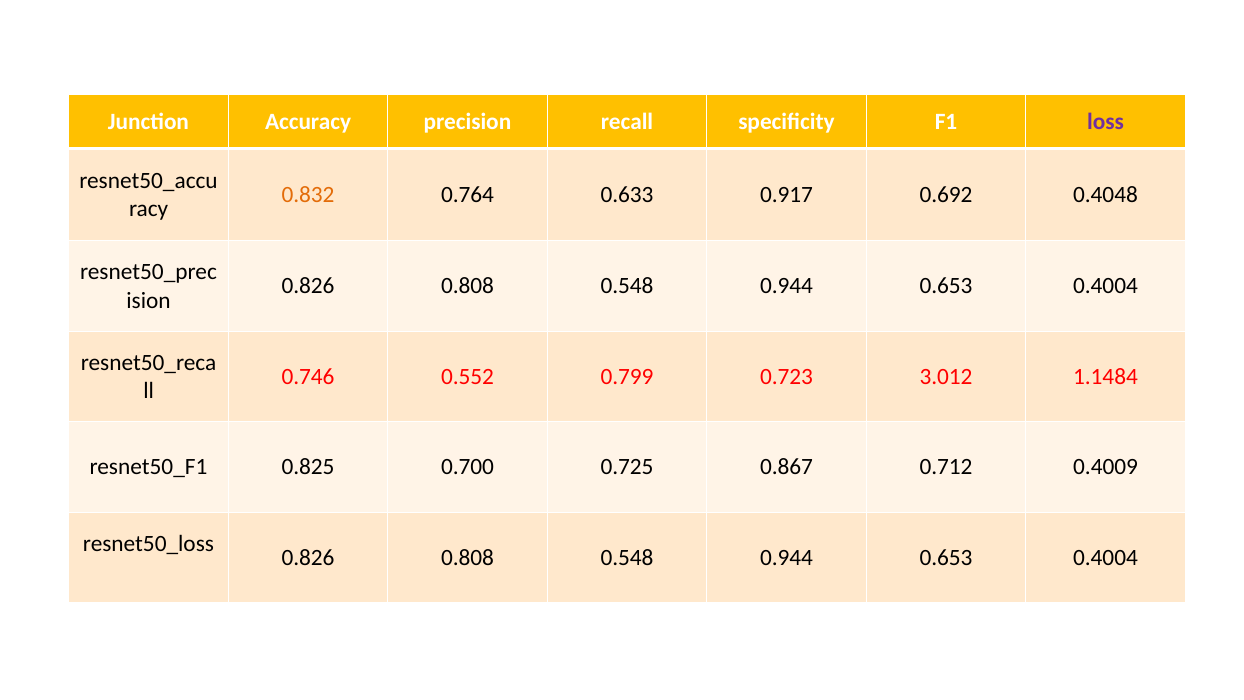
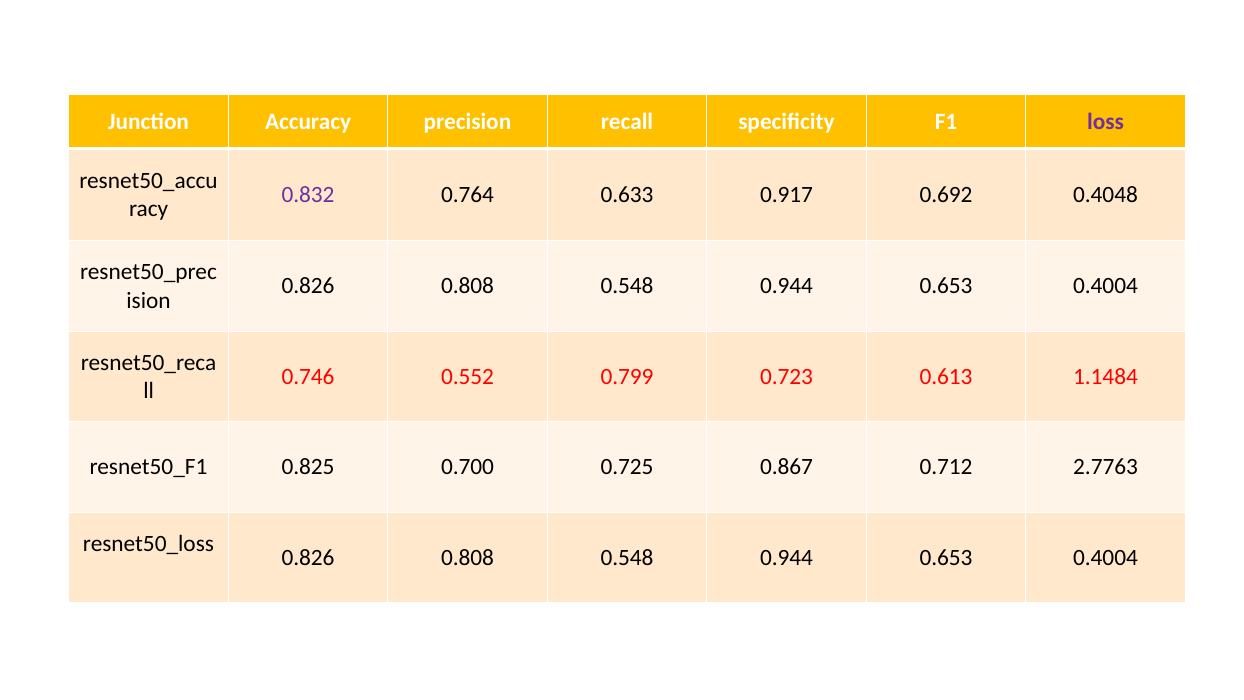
0.832 colour: orange -> purple
3.012: 3.012 -> 0.613
0.4009: 0.4009 -> 2.7763
